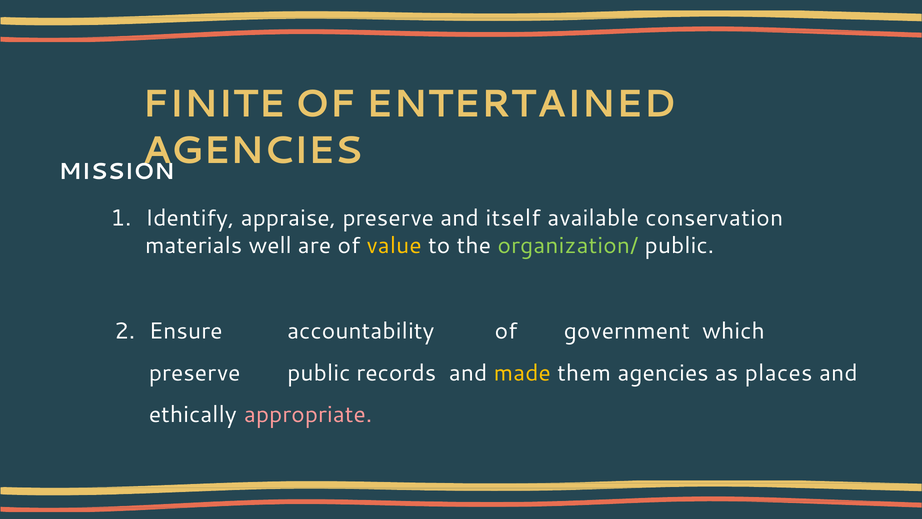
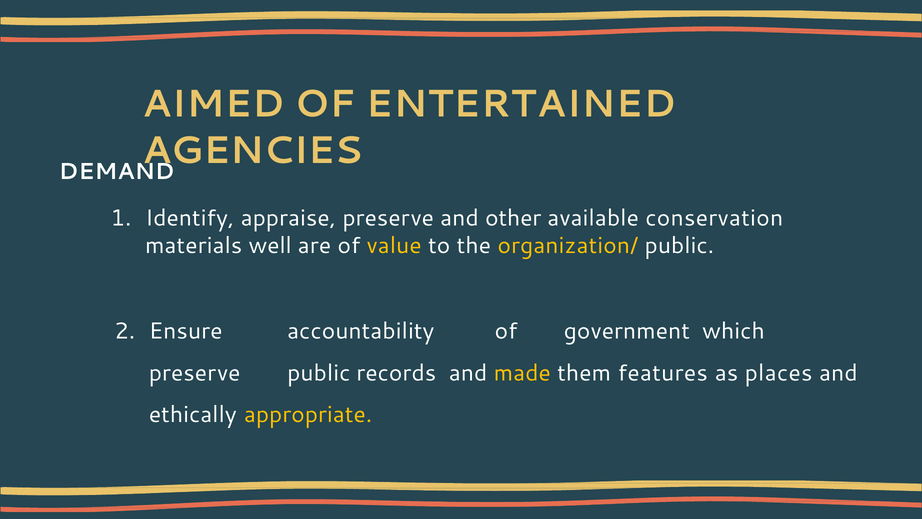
FINITE: FINITE -> AIMED
MISSION: MISSION -> DEMAND
itself: itself -> other
organization/ colour: light green -> yellow
them agencies: agencies -> features
appropriate colour: pink -> yellow
